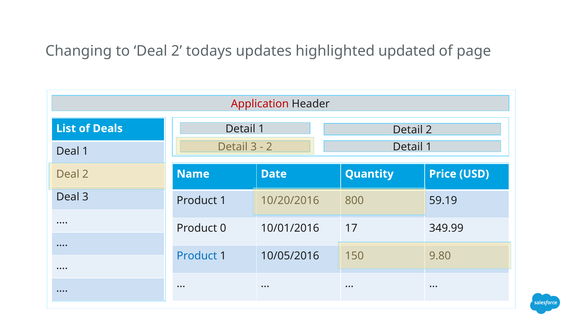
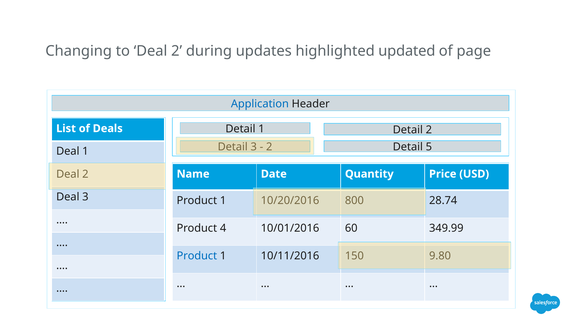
todays: todays -> during
Application colour: red -> blue
1 at (429, 147): 1 -> 5
59.19: 59.19 -> 28.74
0: 0 -> 4
17: 17 -> 60
10/05/2016: 10/05/2016 -> 10/11/2016
